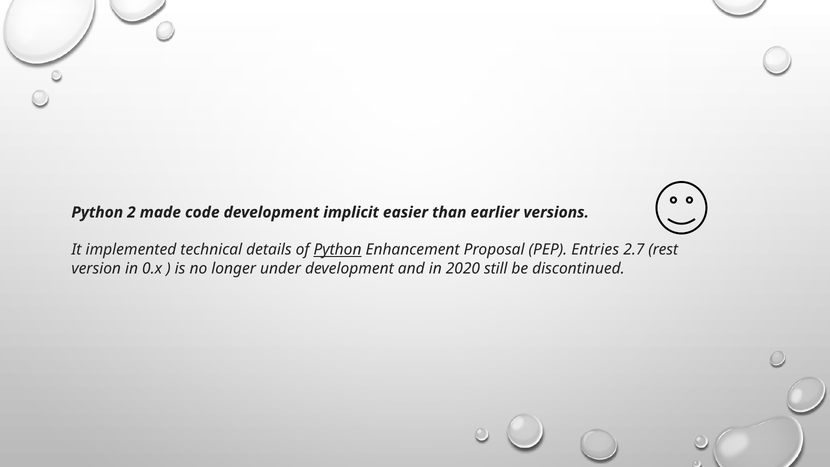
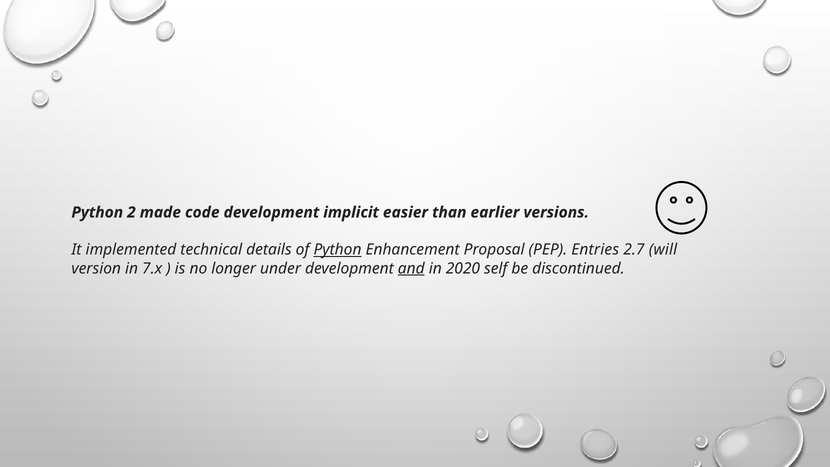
rest: rest -> will
0.x: 0.x -> 7.x
and underline: none -> present
still: still -> self
